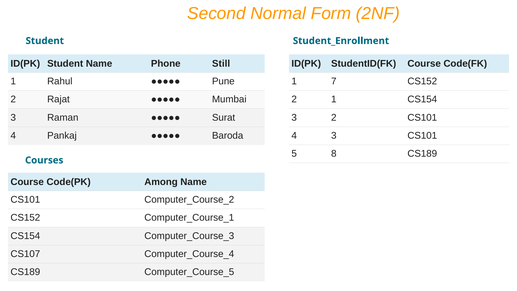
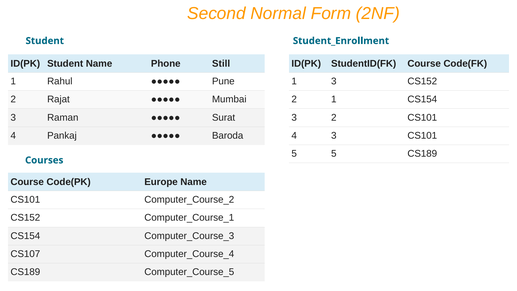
1 7: 7 -> 3
5 8: 8 -> 5
Among: Among -> Europe
